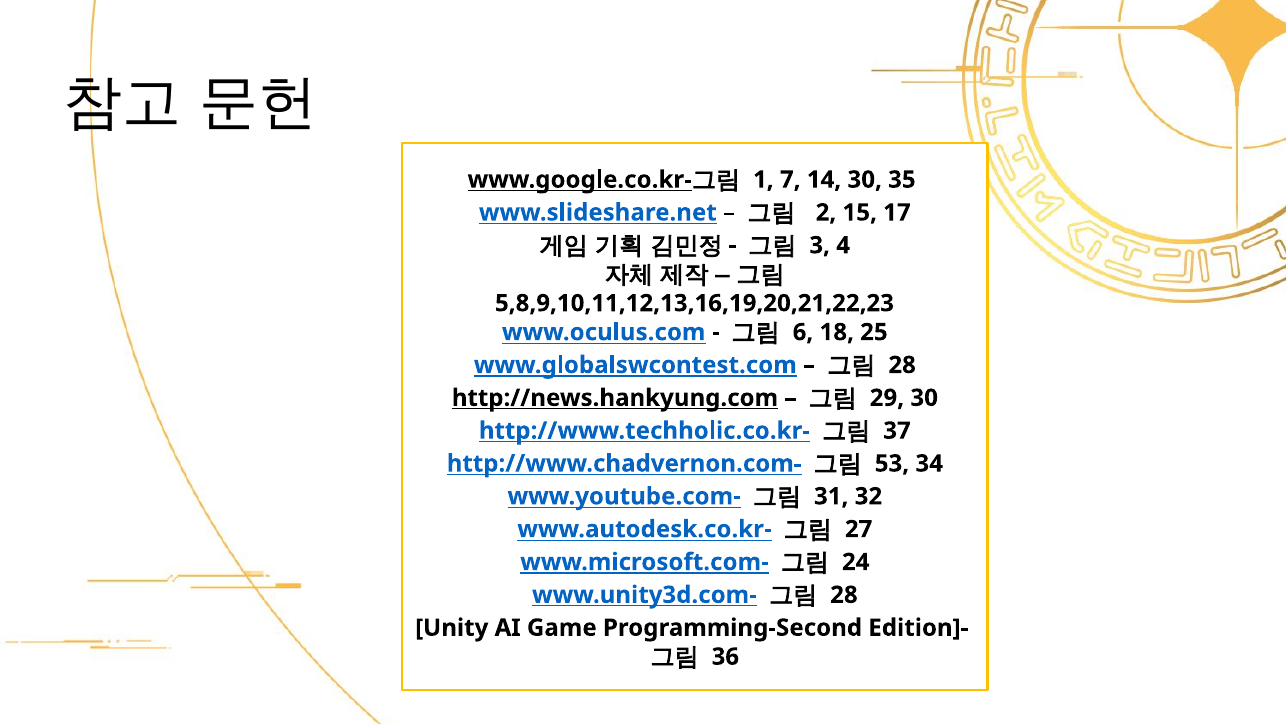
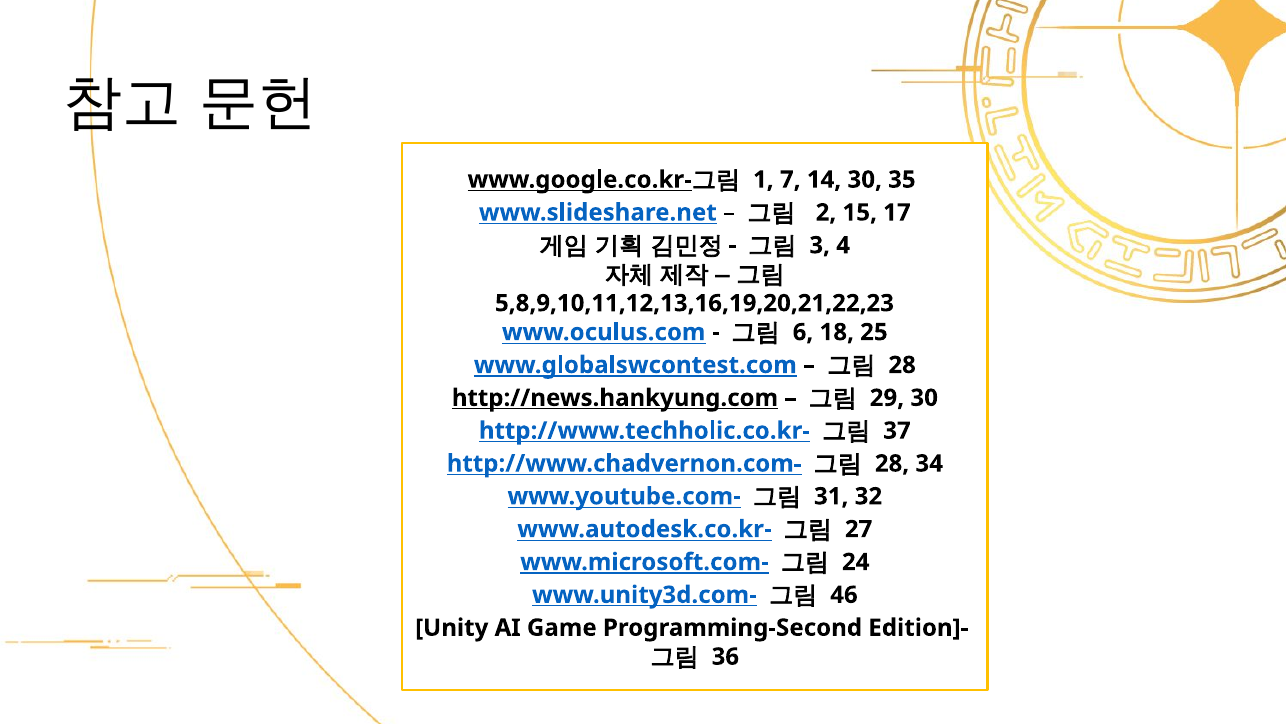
53 at (892, 463): 53 -> 28
28 at (844, 594): 28 -> 46
